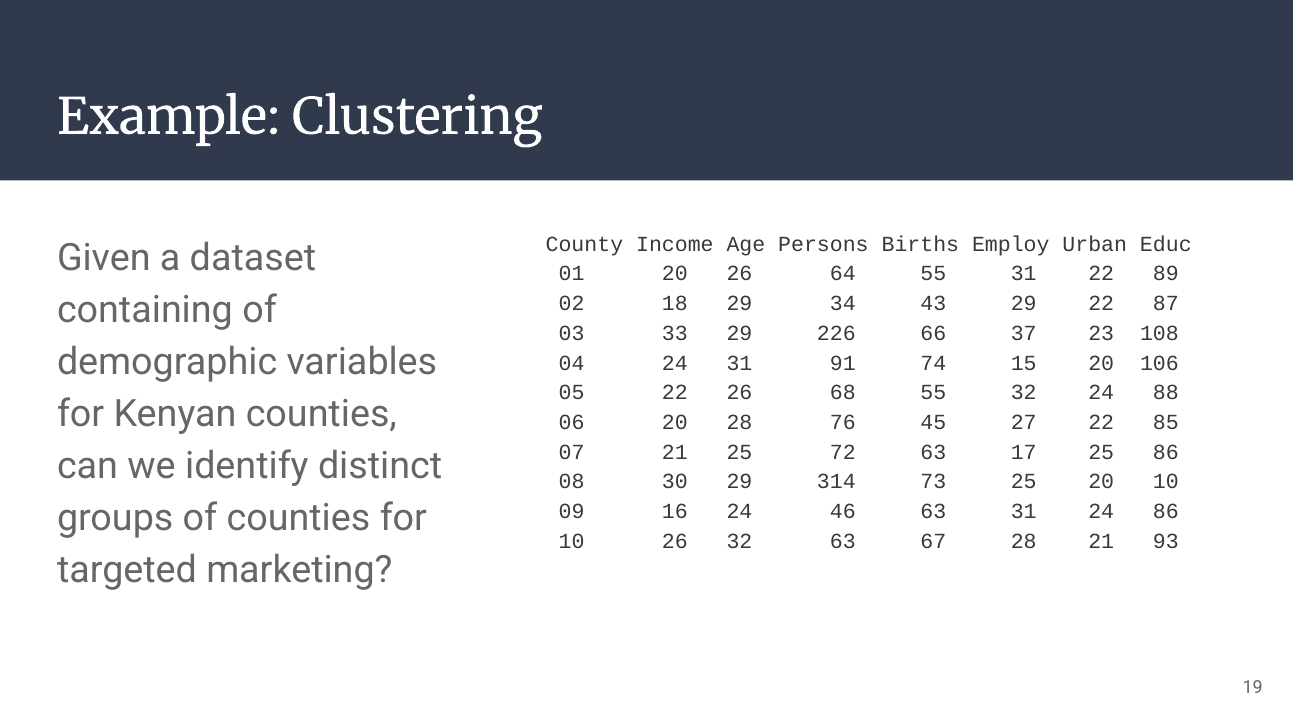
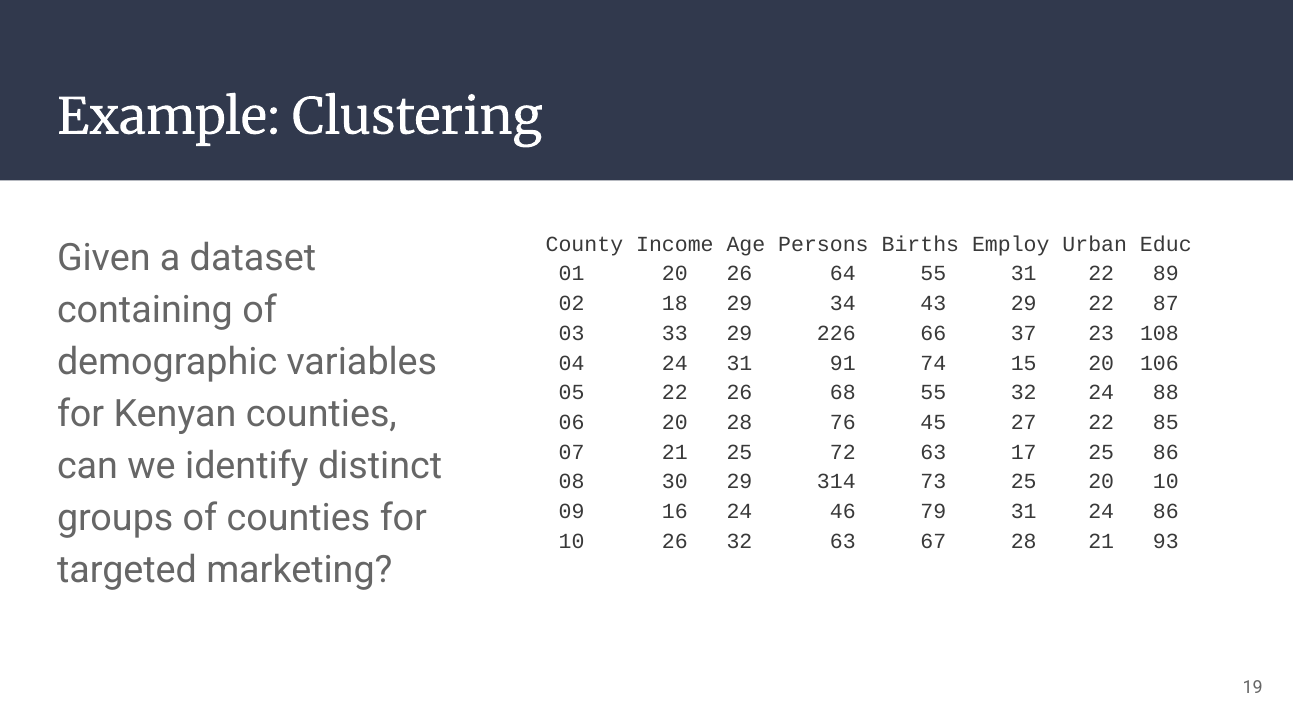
46 63: 63 -> 79
